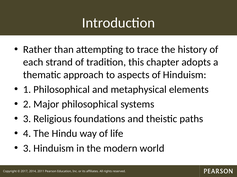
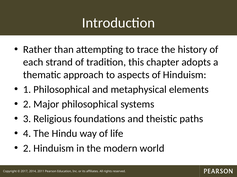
3 at (27, 149): 3 -> 2
